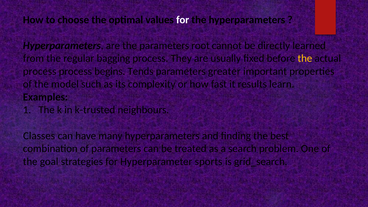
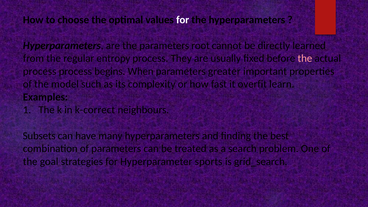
bagging: bagging -> entropy
the at (305, 58) colour: yellow -> pink
Tends: Tends -> When
results: results -> overfit
k-trusted: k-trusted -> k-correct
Classes: Classes -> Subsets
